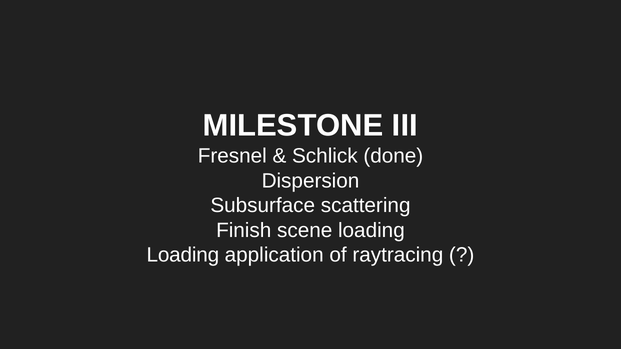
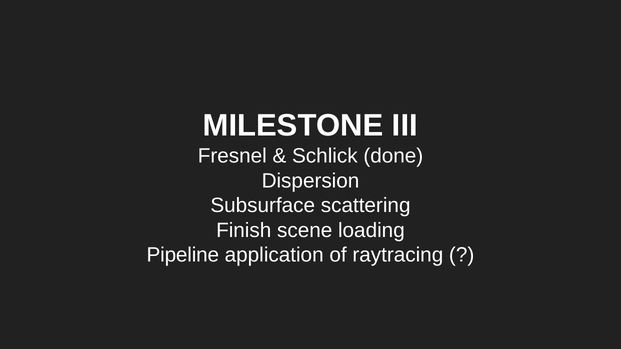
Loading at (183, 255): Loading -> Pipeline
